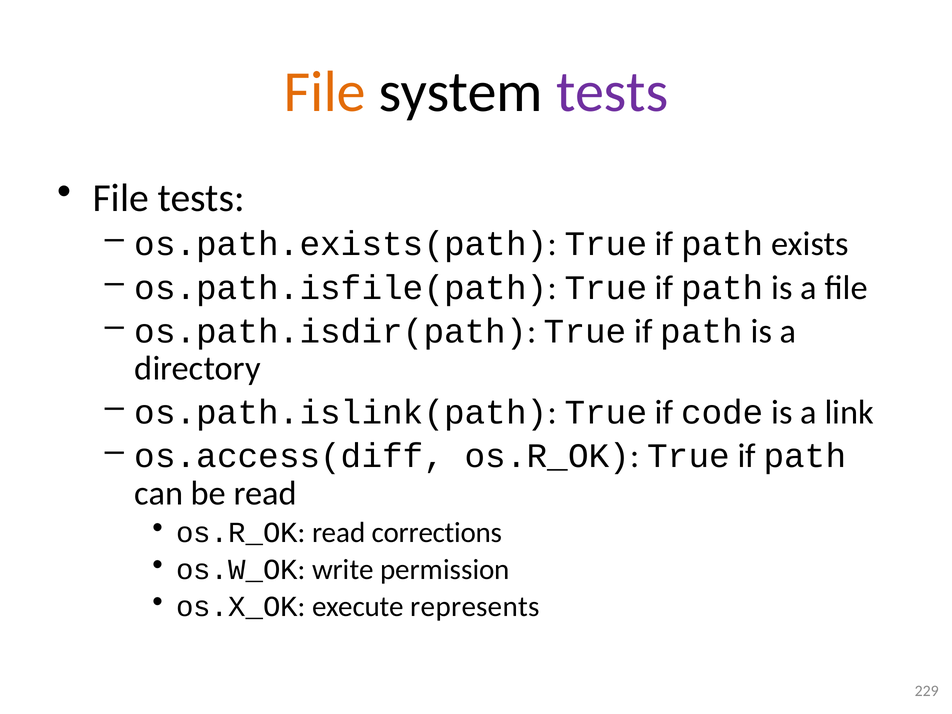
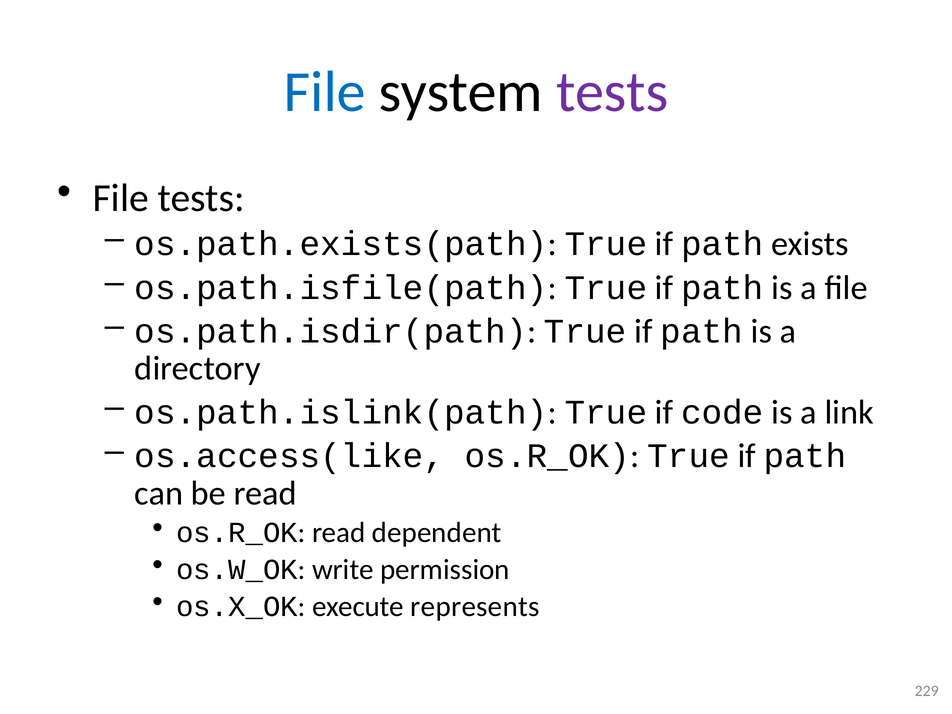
File at (325, 92) colour: orange -> blue
os.access(diff: os.access(diff -> os.access(like
corrections: corrections -> dependent
